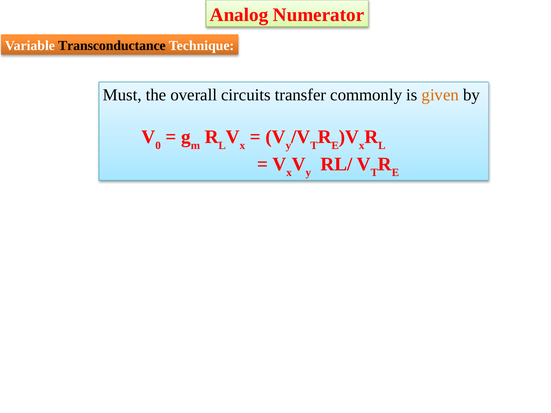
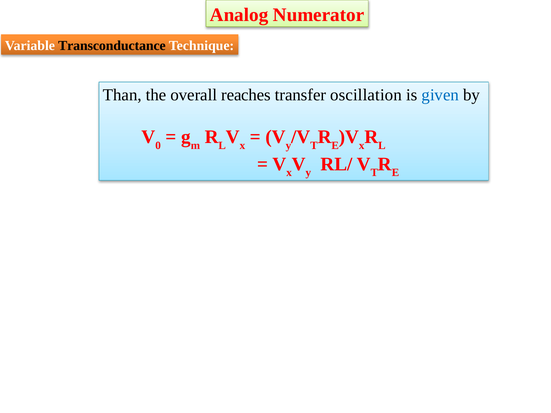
Must: Must -> Than
circuits: circuits -> reaches
commonly: commonly -> oscillation
given colour: orange -> blue
